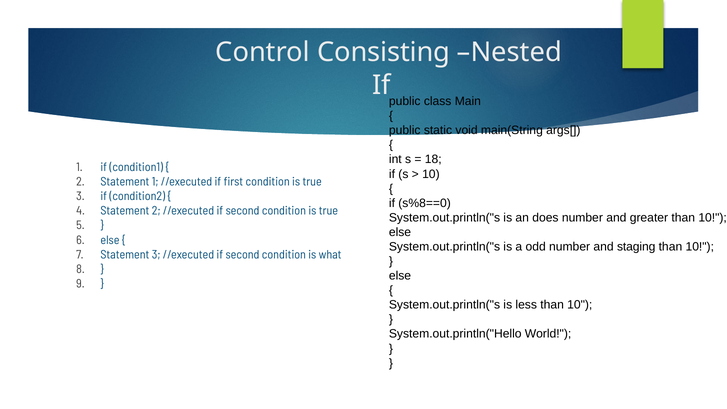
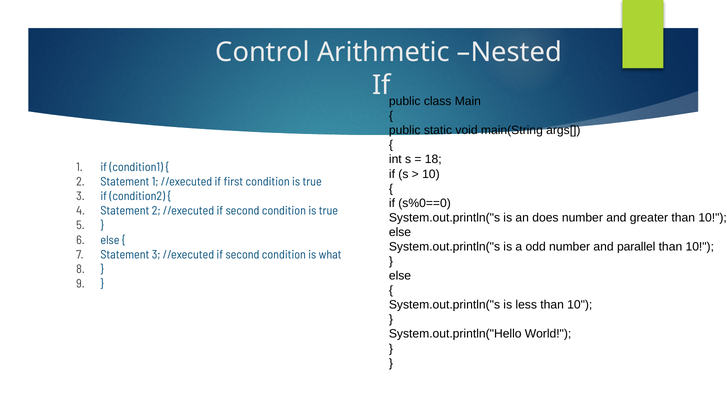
Consisting: Consisting -> Arithmetic
s%8==0: s%8==0 -> s%0==0
staging: staging -> parallel
